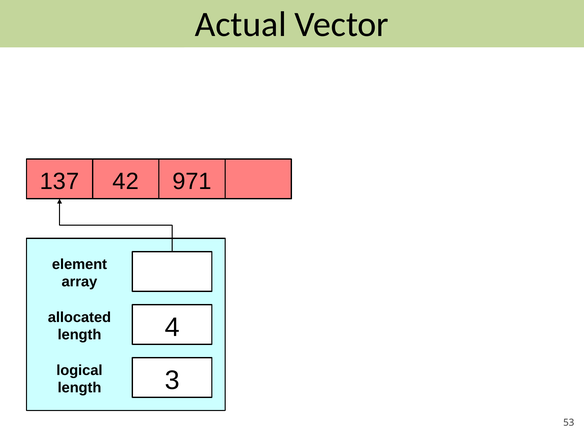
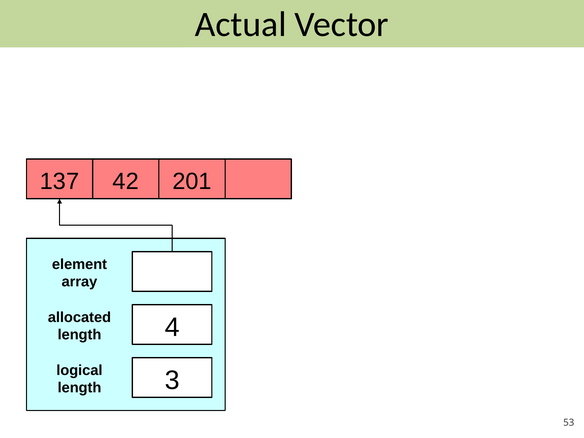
971: 971 -> 201
